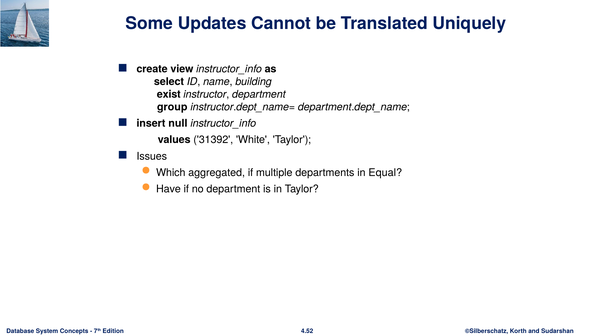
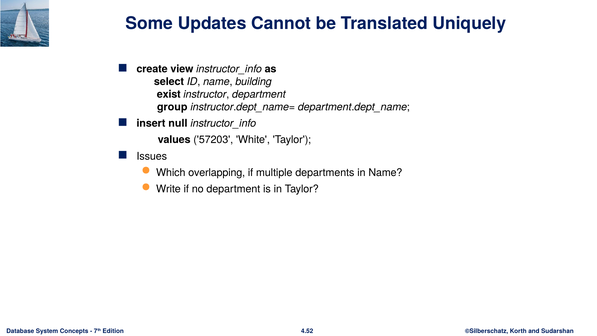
31392: 31392 -> 57203
aggregated: aggregated -> overlapping
in Equal: Equal -> Name
Have: Have -> Write
